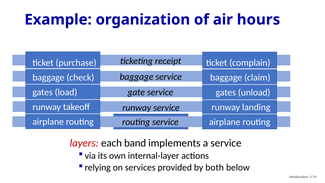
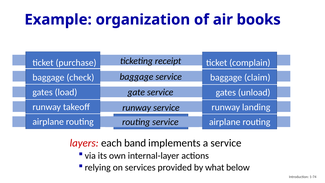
hours: hours -> books
both: both -> what
